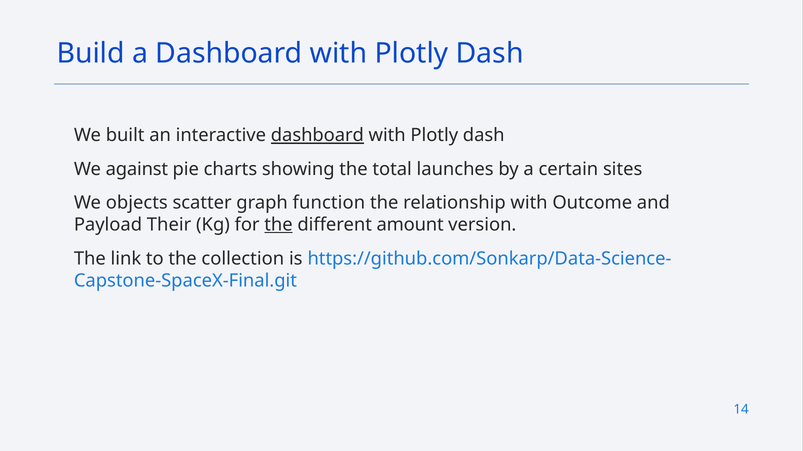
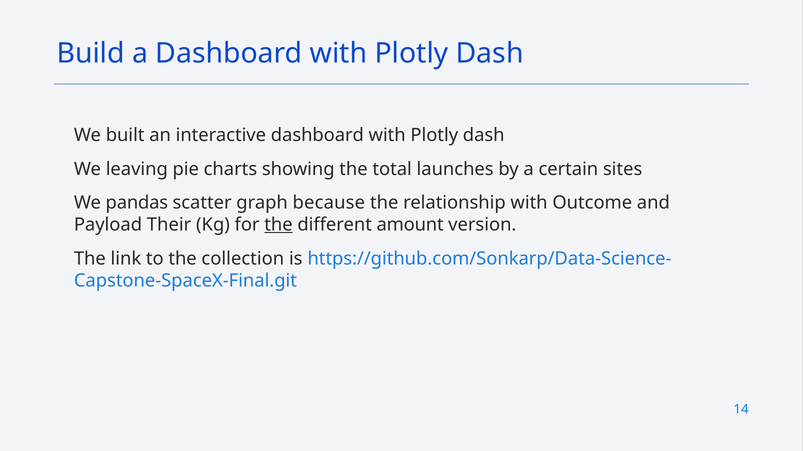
dashboard at (317, 136) underline: present -> none
against: against -> leaving
objects: objects -> pandas
function: function -> because
